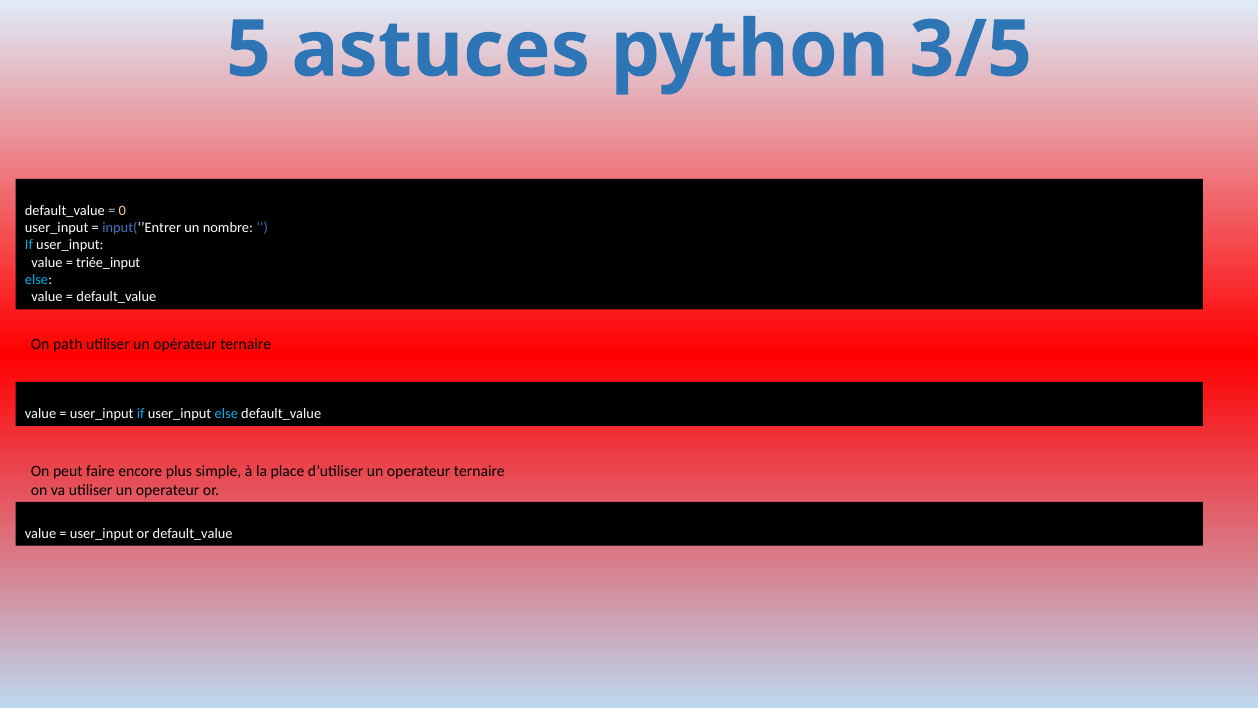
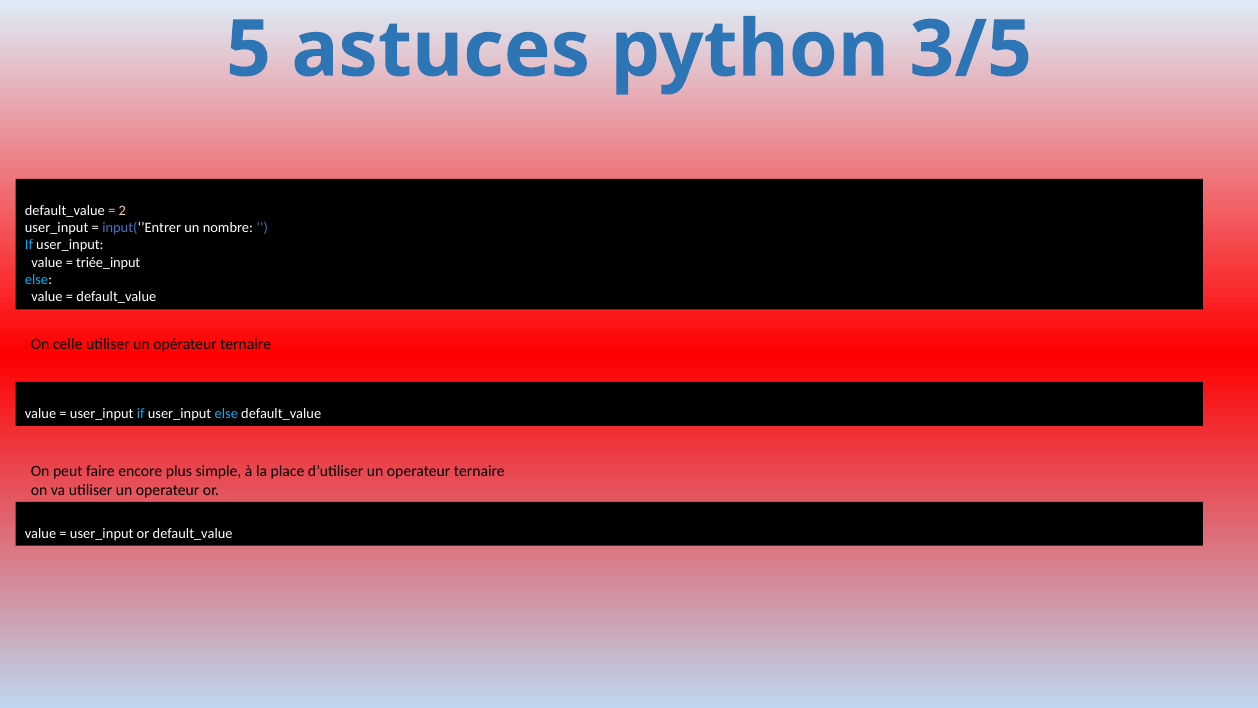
0: 0 -> 2
path: path -> celle
